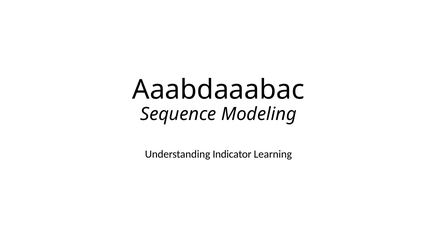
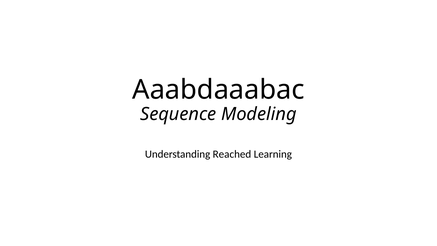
Indicator: Indicator -> Reached
